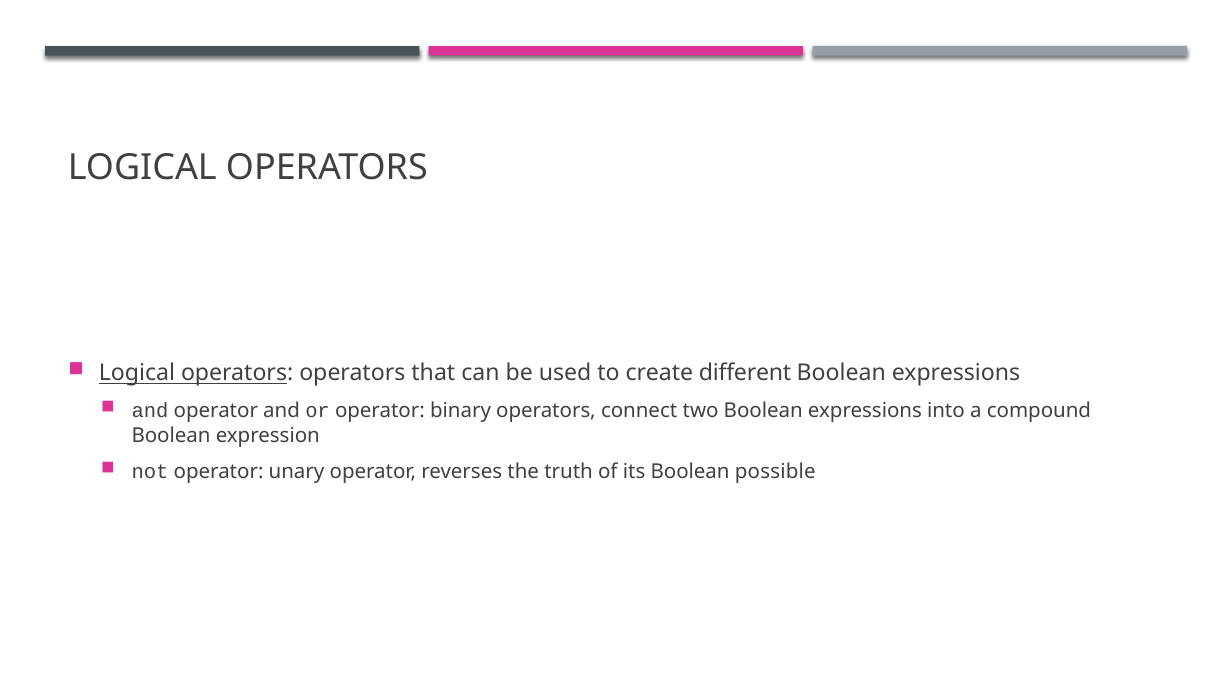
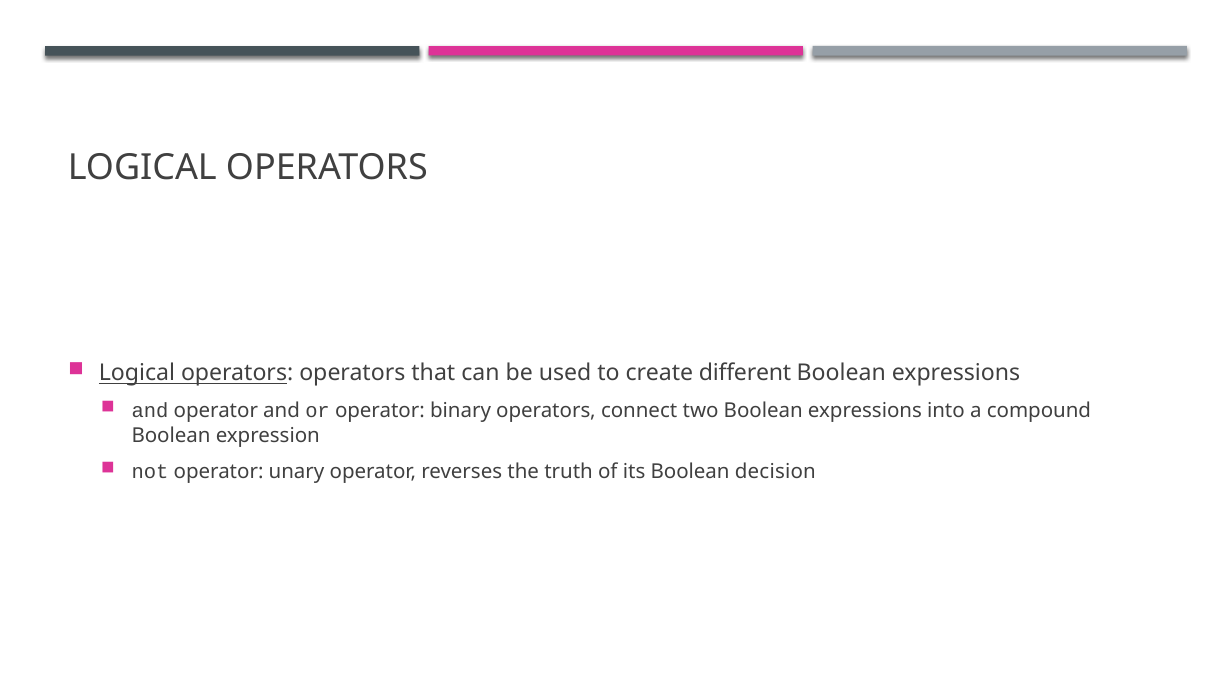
possible: possible -> decision
